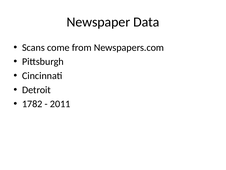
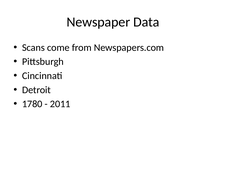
1782: 1782 -> 1780
